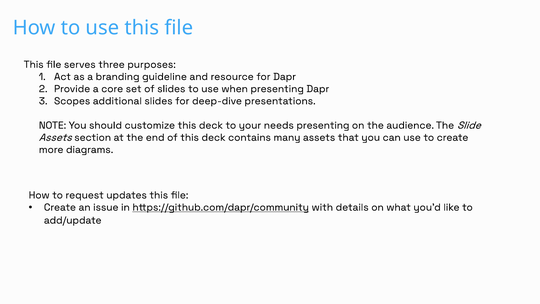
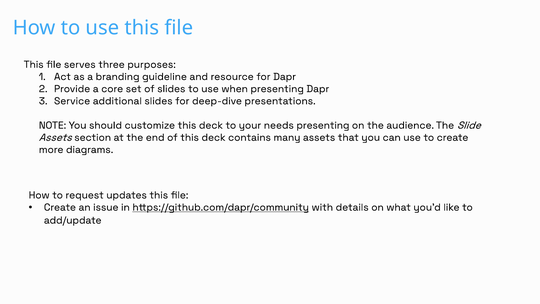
Scopes: Scopes -> Service
